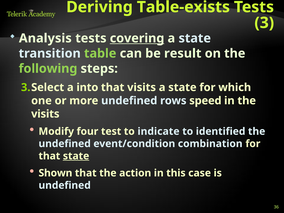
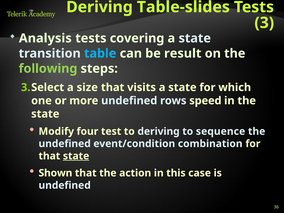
Table-exists: Table-exists -> Table-slides
covering underline: present -> none
table colour: light green -> light blue
into: into -> size
visits at (45, 114): visits -> state
to indicate: indicate -> deriving
identified: identified -> sequence
